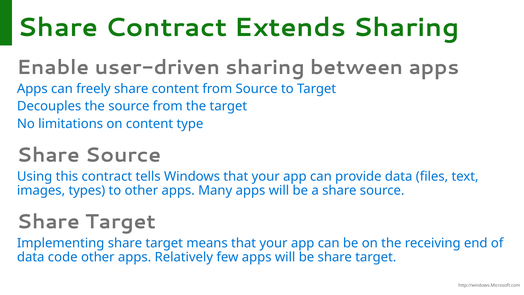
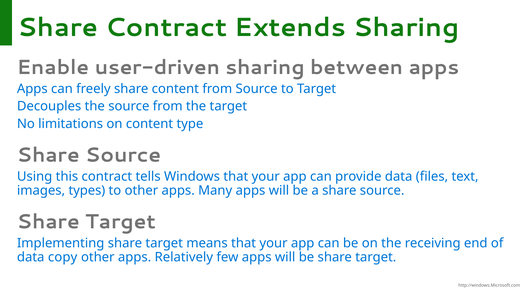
code: code -> copy
